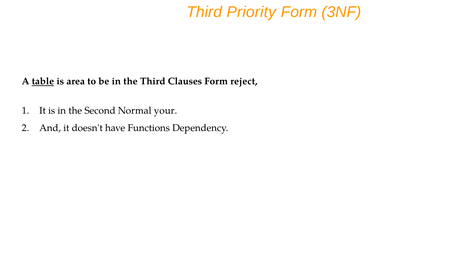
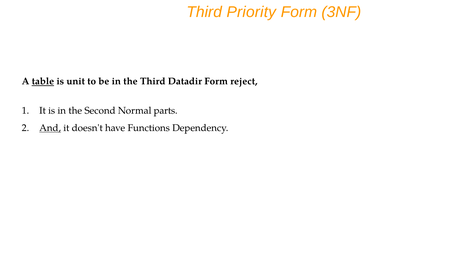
area: area -> unit
Clauses: Clauses -> Datadir
your: your -> parts
And underline: none -> present
